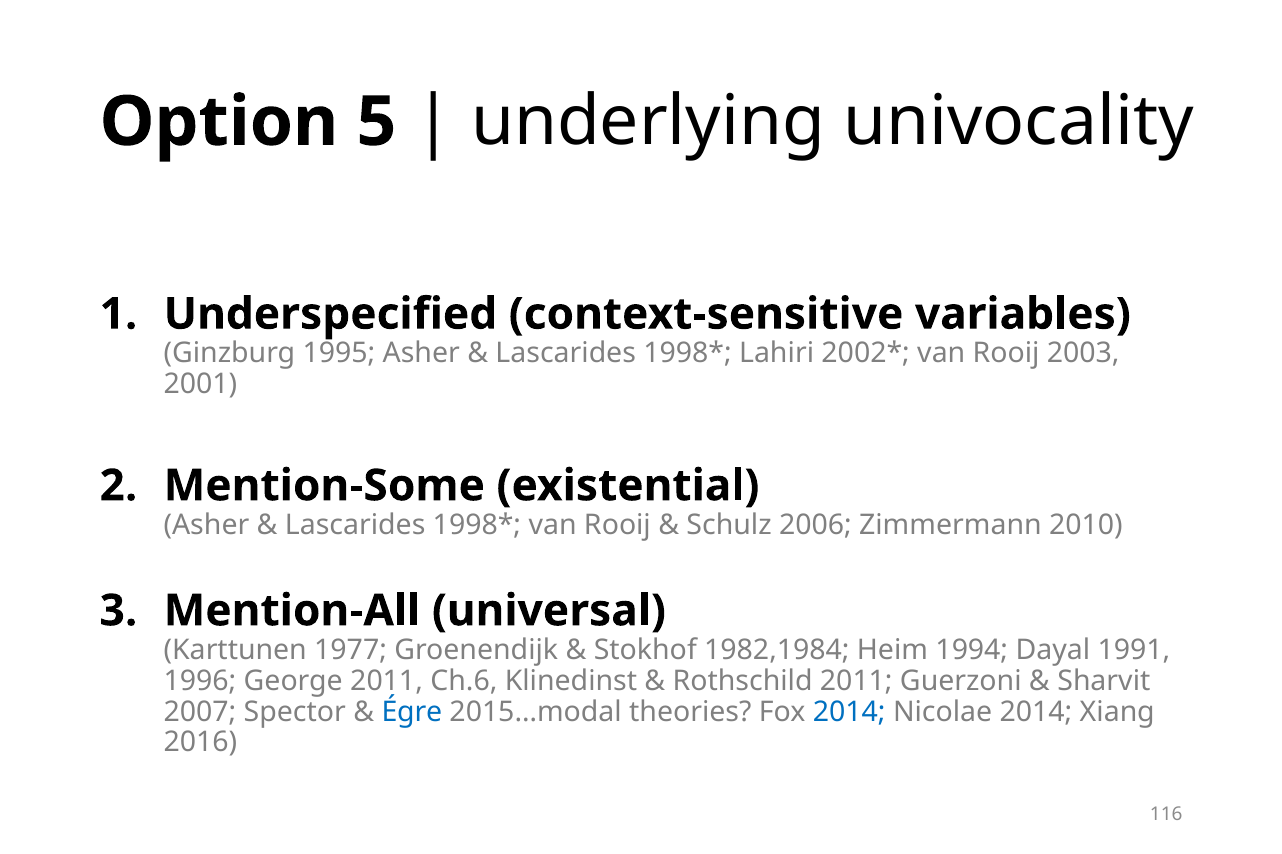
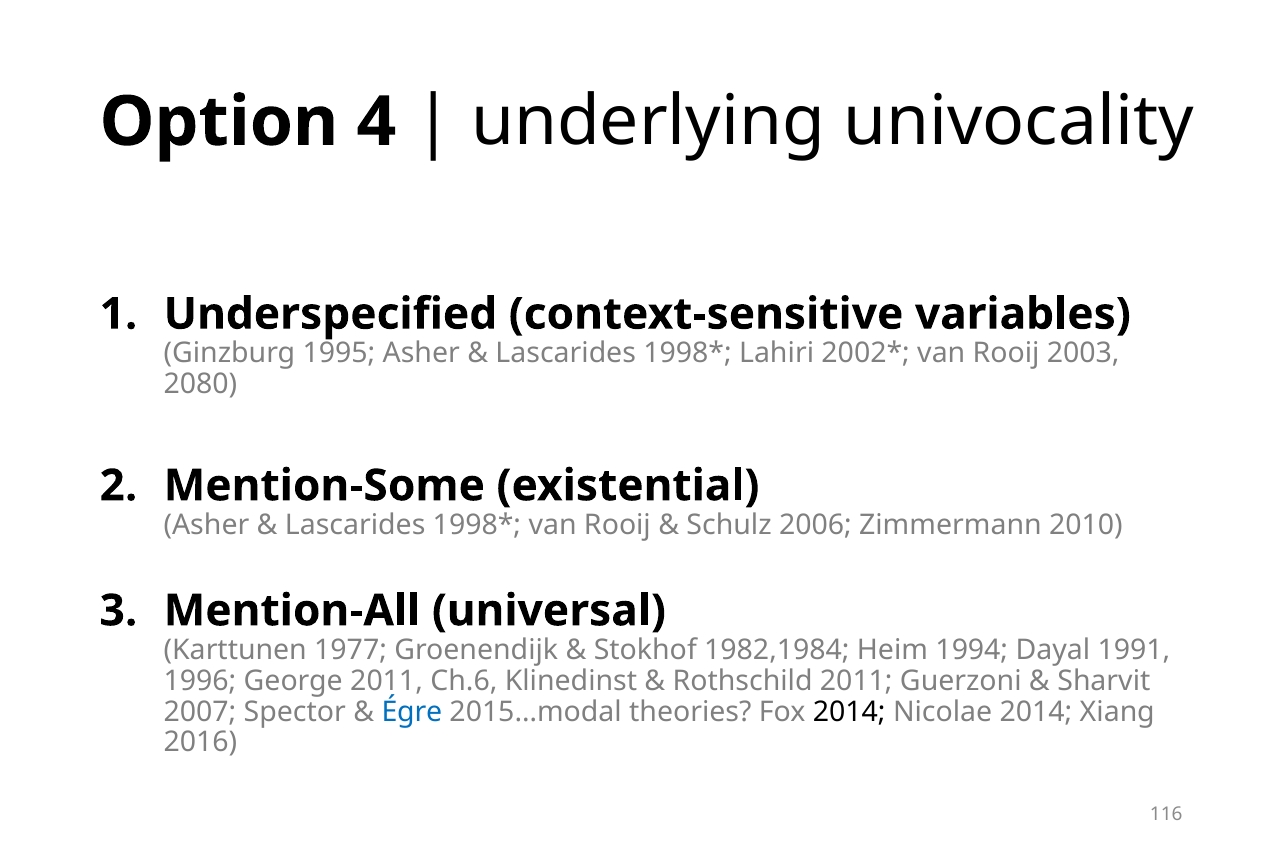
5: 5 -> 4
2001: 2001 -> 2080
2014 at (849, 712) colour: blue -> black
